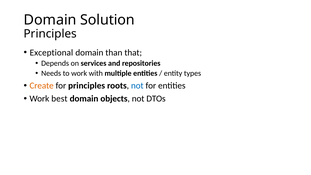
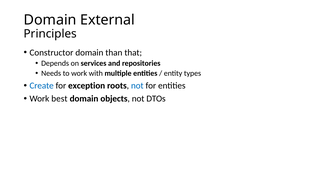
Solution: Solution -> External
Exceptional: Exceptional -> Constructor
Create colour: orange -> blue
for principles: principles -> exception
